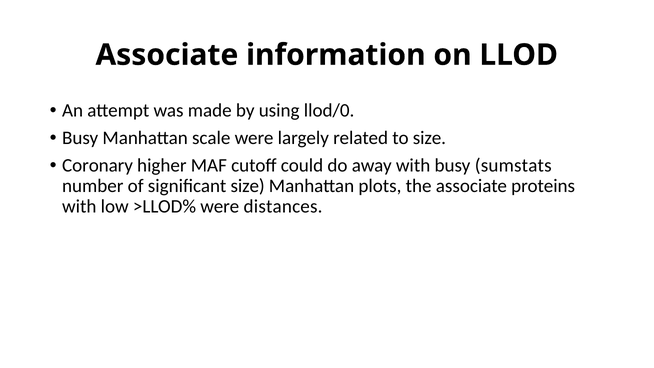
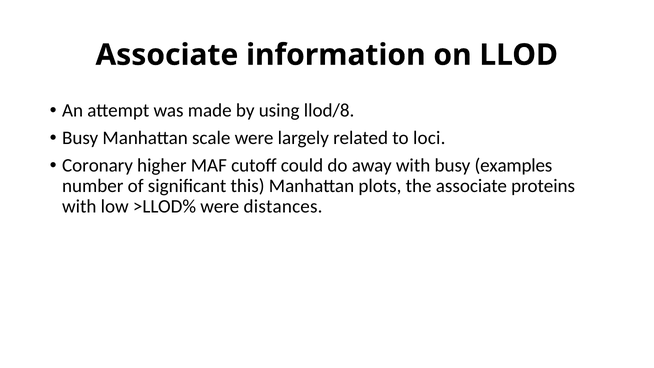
llod/0: llod/0 -> llod/8
to size: size -> loci
sumstats: sumstats -> examples
significant size: size -> this
